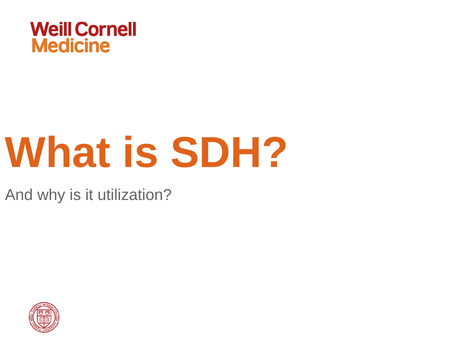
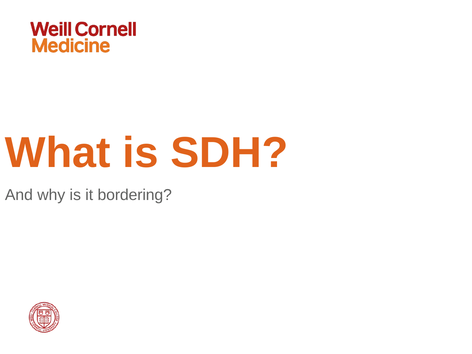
utilization: utilization -> bordering
